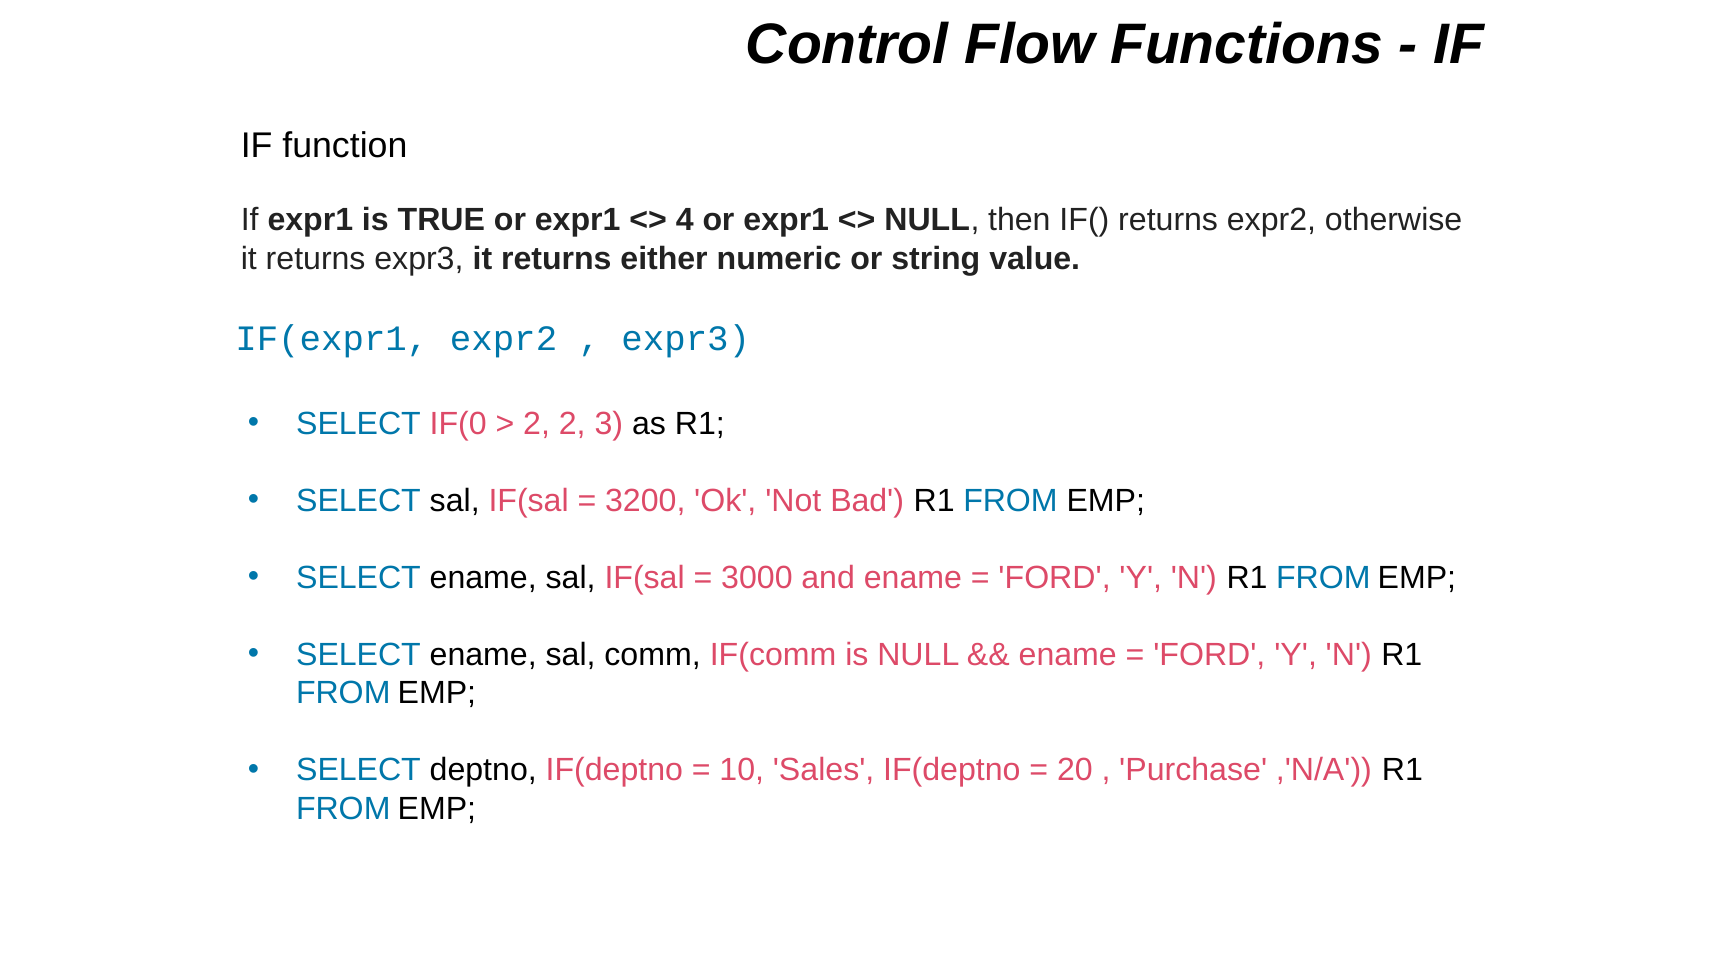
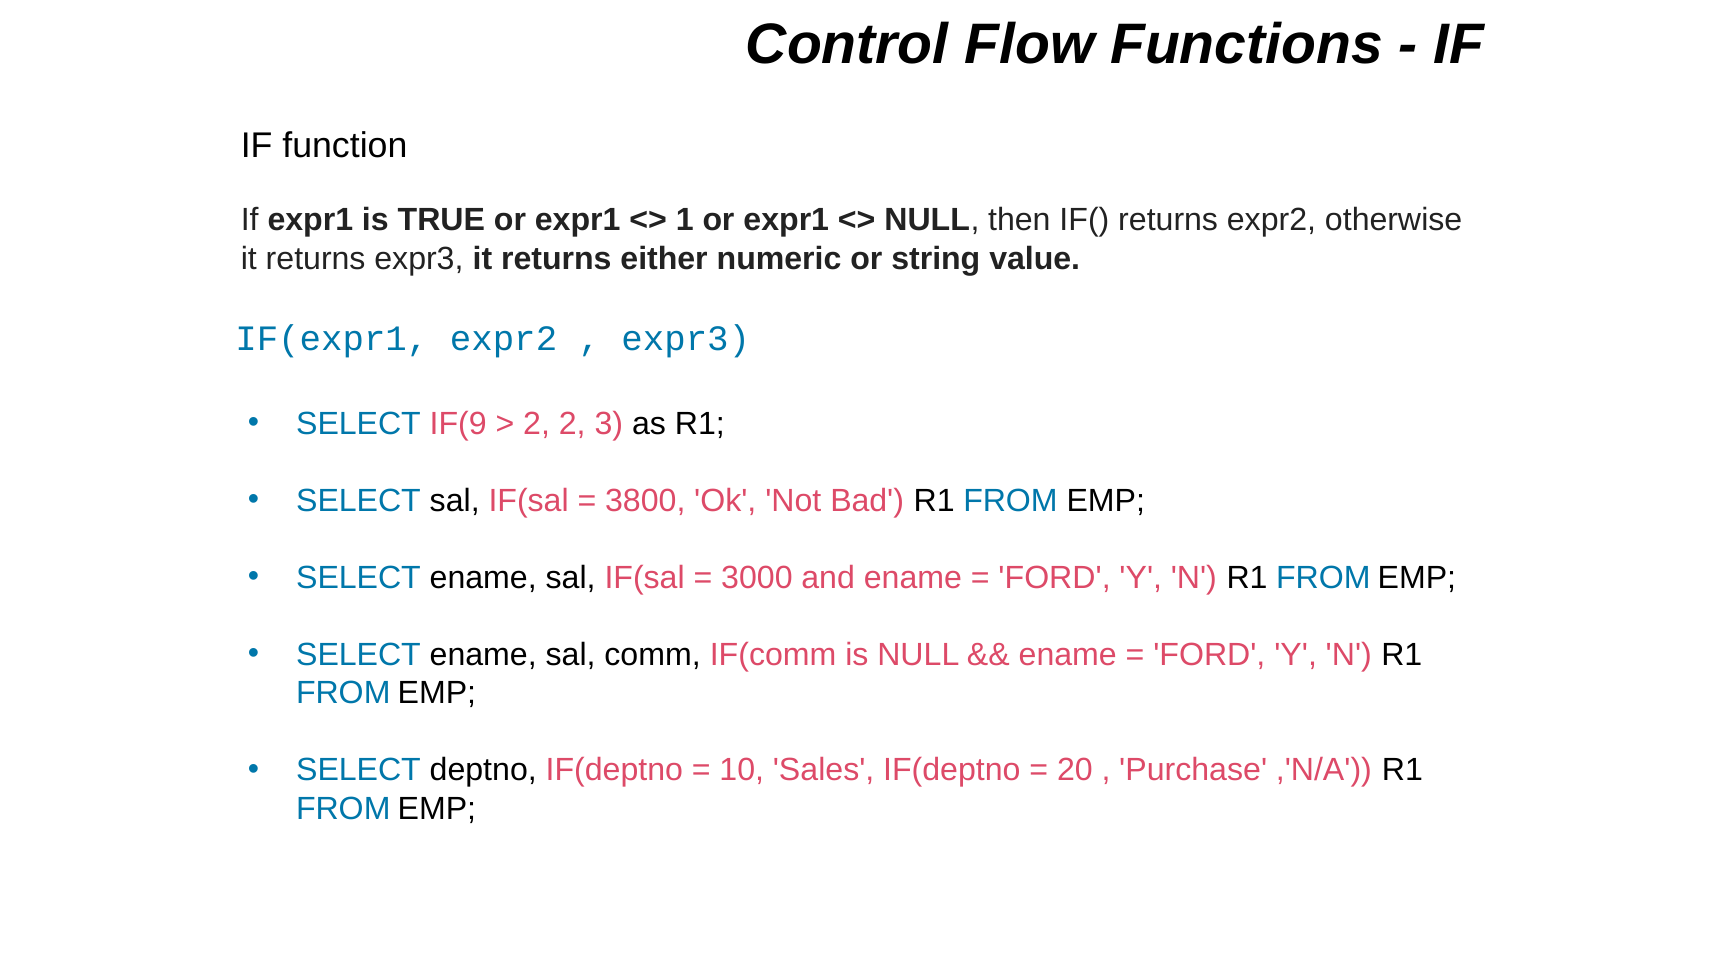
4: 4 -> 1
IF(0: IF(0 -> IF(9
3200: 3200 -> 3800
